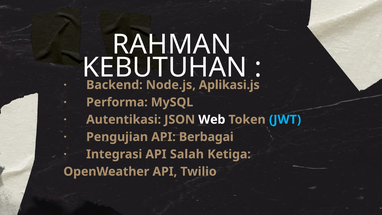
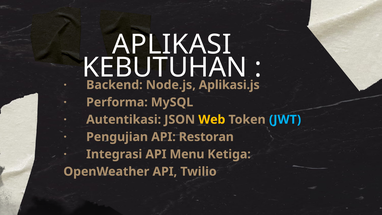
RAHMAN: RAHMAN -> APLIKASI
Web colour: white -> yellow
Berbagai: Berbagai -> Restoran
Salah: Salah -> Menu
